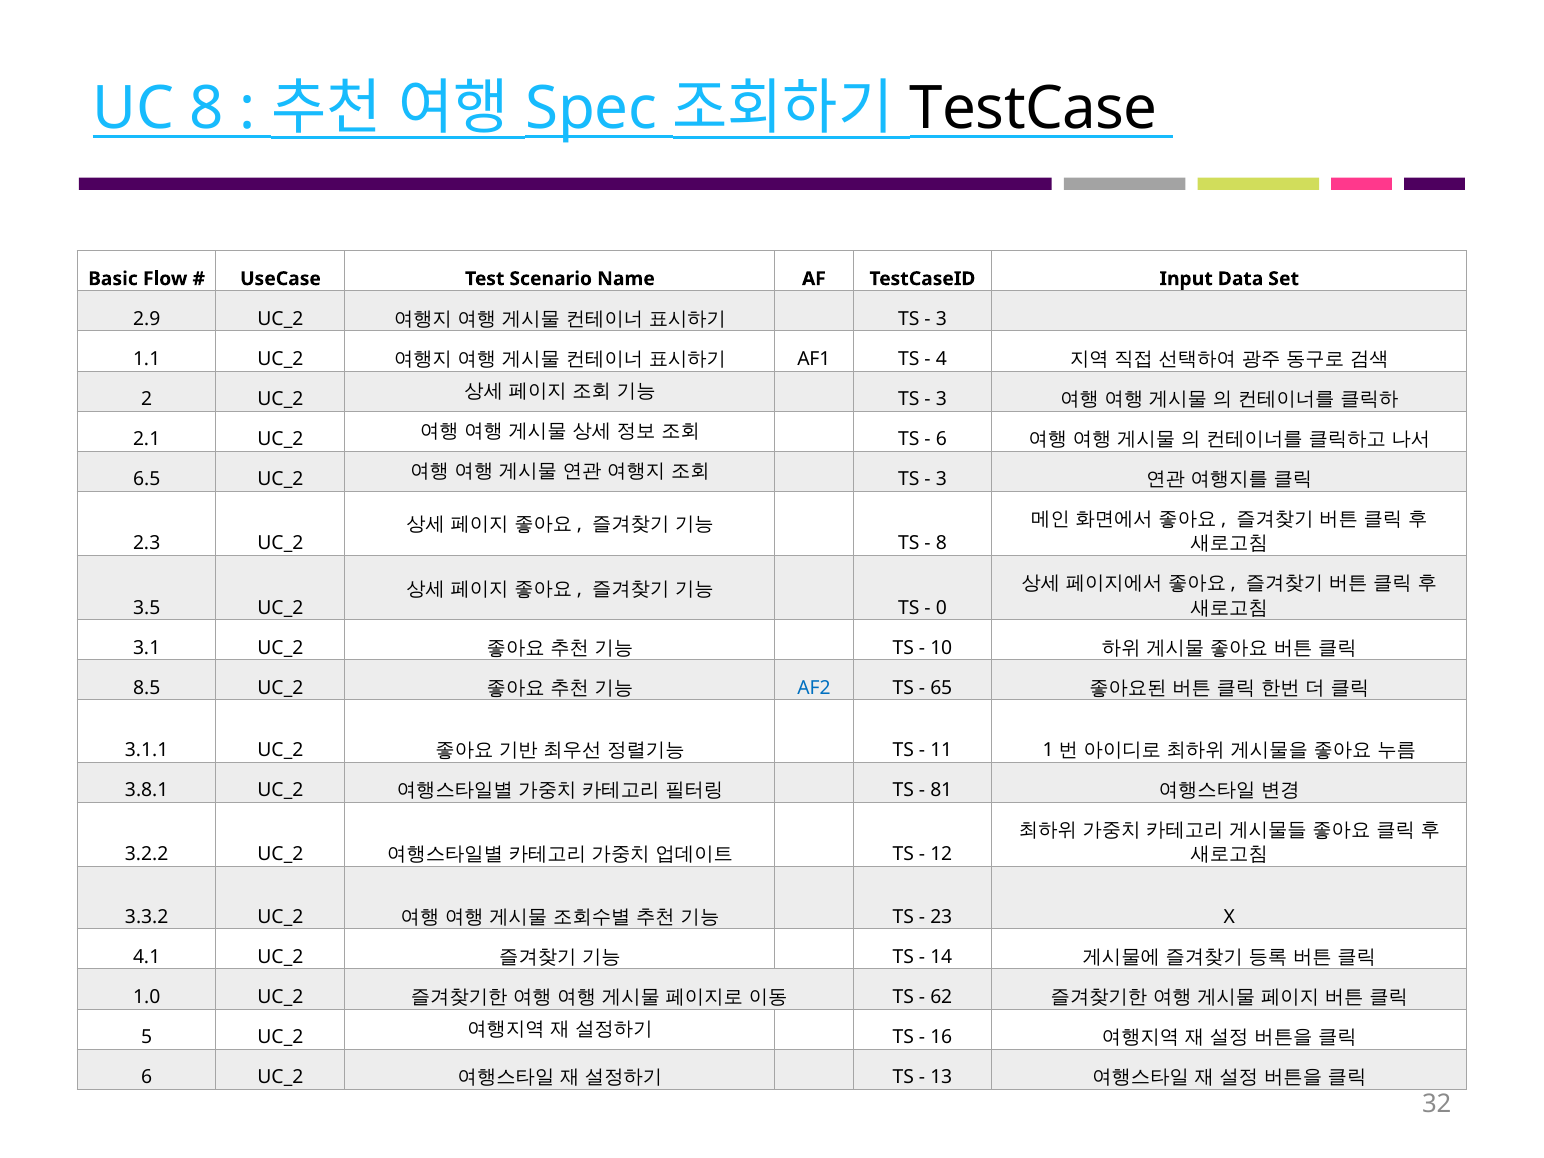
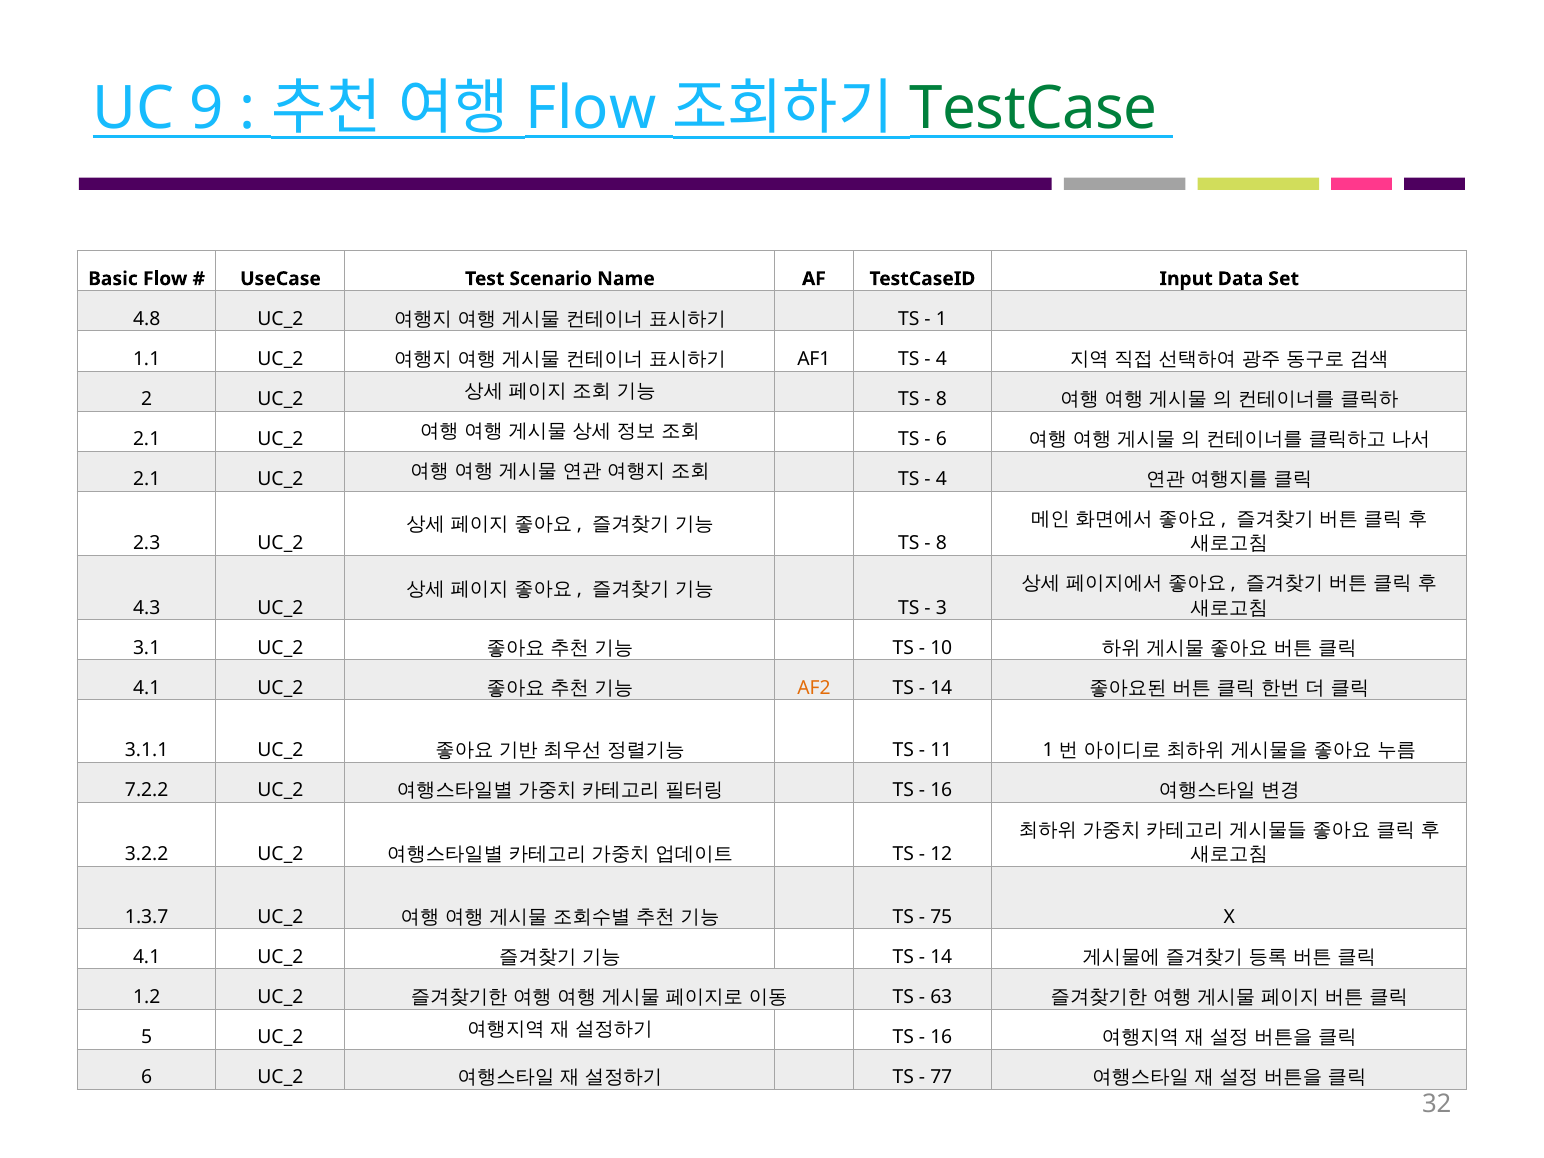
UC 8: 8 -> 9
Spec at (591, 109): Spec -> Flow
TestCase colour: black -> green
2.9: 2.9 -> 4.8
3 at (941, 319): 3 -> 1
3 at (941, 399): 3 -> 8
6.5 at (147, 479): 6.5 -> 2.1
3 at (941, 479): 3 -> 4
3.5: 3.5 -> 4.3
0: 0 -> 3
8.5 at (147, 688): 8.5 -> 4.1
AF2 colour: blue -> orange
65 at (941, 688): 65 -> 14
3.8.1: 3.8.1 -> 7.2.2
81 at (941, 790): 81 -> 16
3.3.2: 3.3.2 -> 1.3.7
23: 23 -> 75
1.0: 1.0 -> 1.2
62: 62 -> 63
13: 13 -> 77
